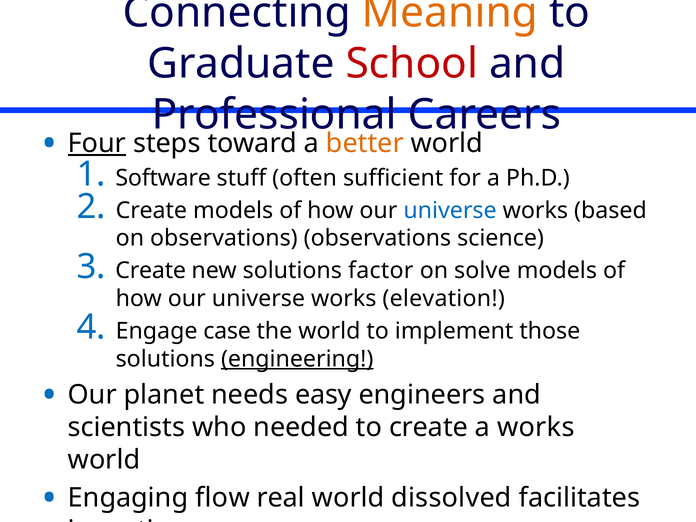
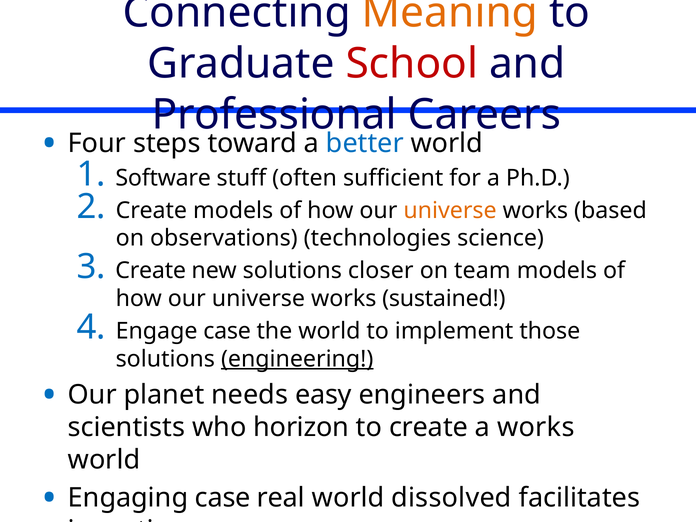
Four underline: present -> none
better colour: orange -> blue
universe at (450, 210) colour: blue -> orange
observations observations: observations -> technologies
factor: factor -> closer
solve: solve -> team
elevation: elevation -> sustained
needed: needed -> horizon
Engaging flow: flow -> case
